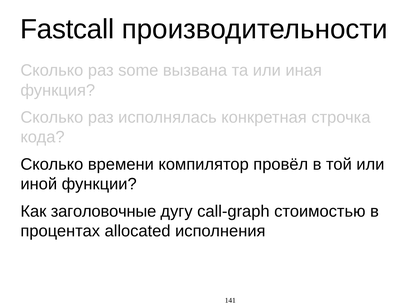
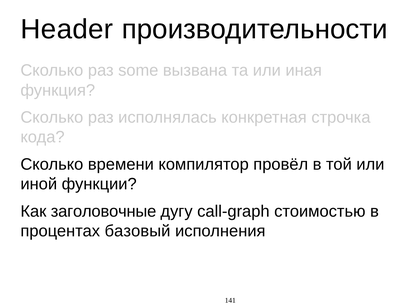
Fastcall: Fastcall -> Header
allocated: allocated -> базовый
